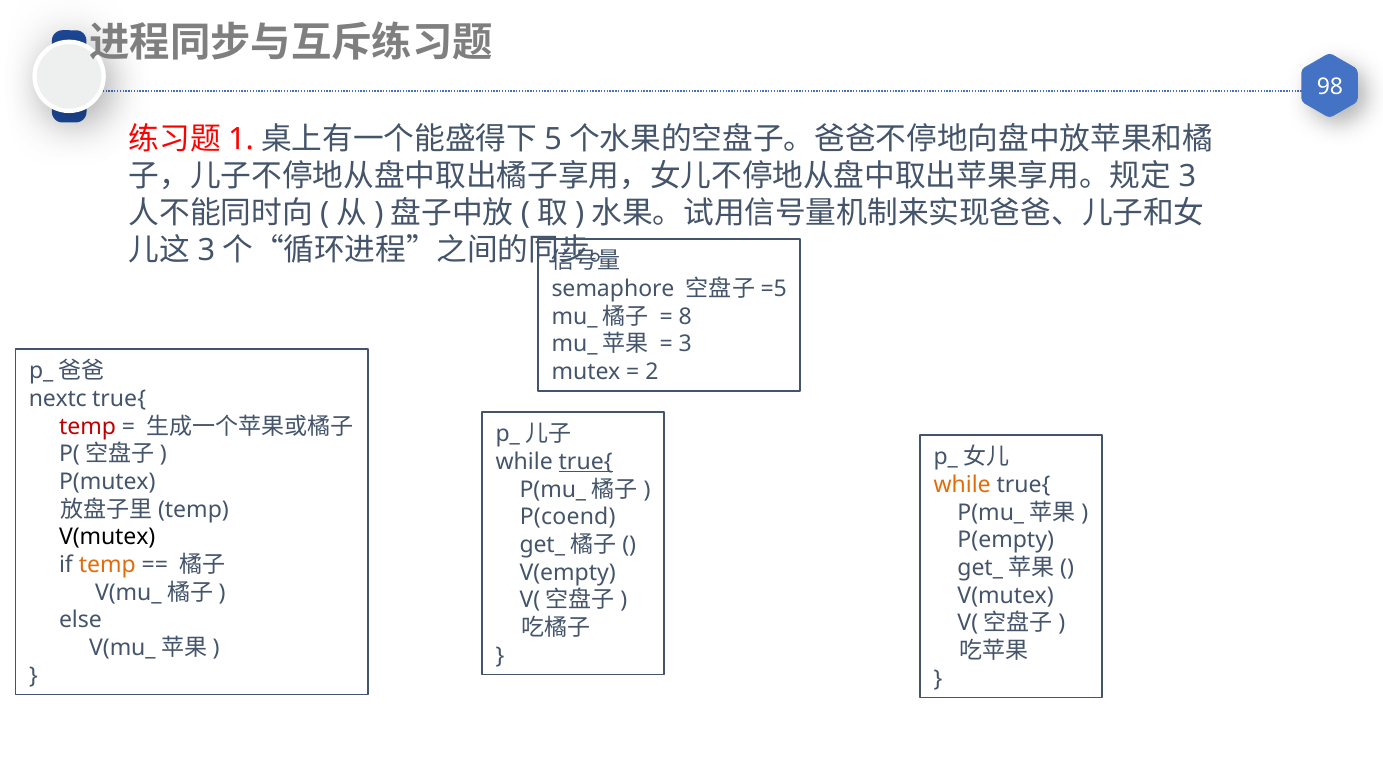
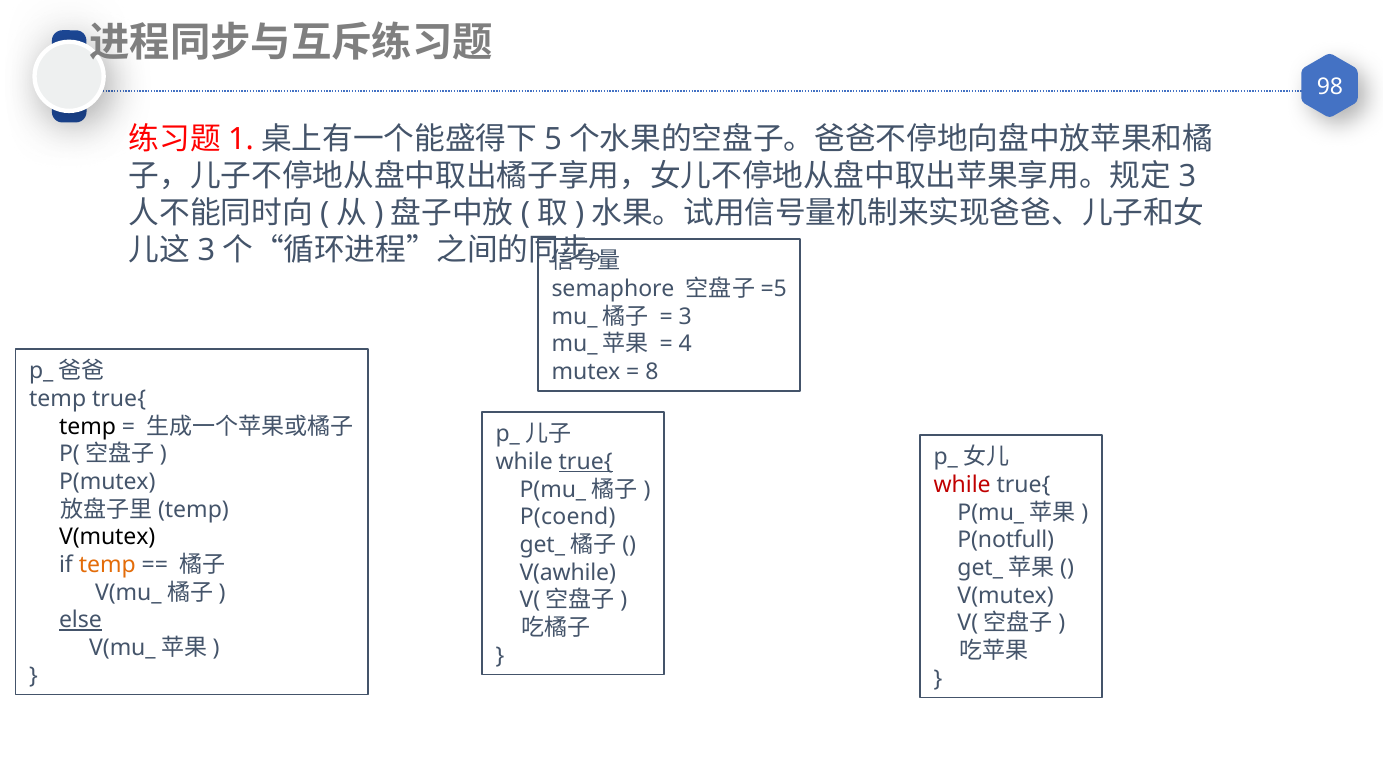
8: 8 -> 3
3: 3 -> 4
2: 2 -> 8
nextc at (58, 399): nextc -> temp
temp at (88, 427) colour: red -> black
while at (962, 485) colour: orange -> red
P(empty: P(empty -> P(notfull
V(empty: V(empty -> V(awhile
else underline: none -> present
